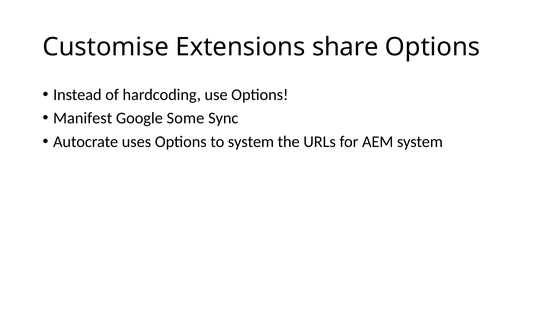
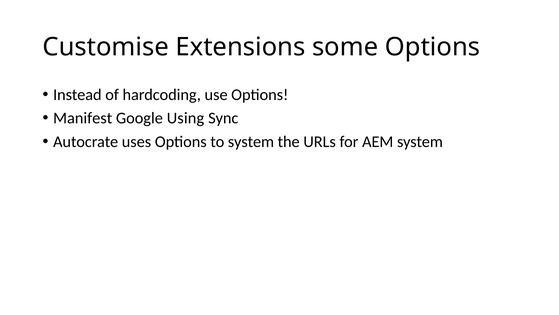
share: share -> some
Some: Some -> Using
